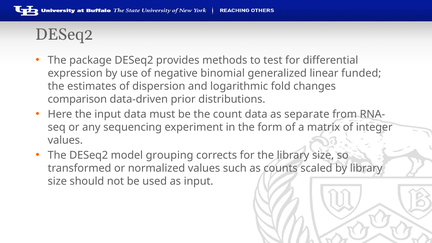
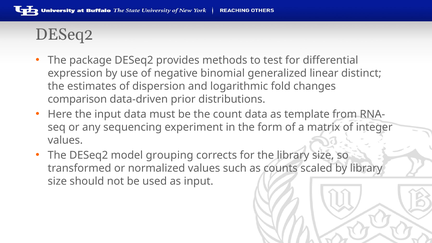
funded: funded -> distinct
separate: separate -> template
